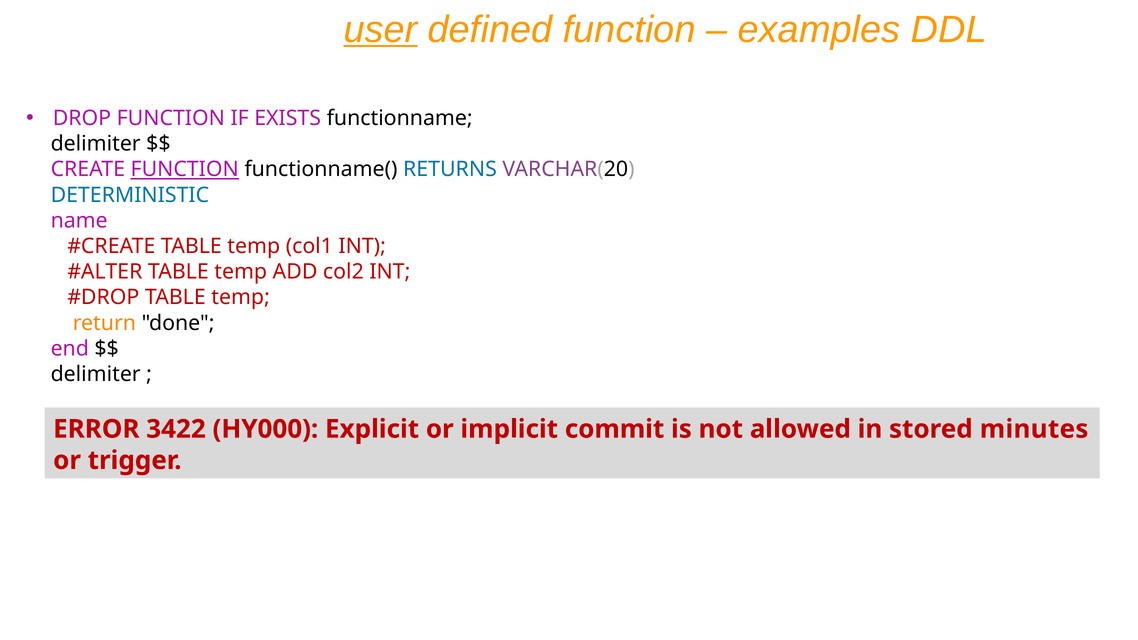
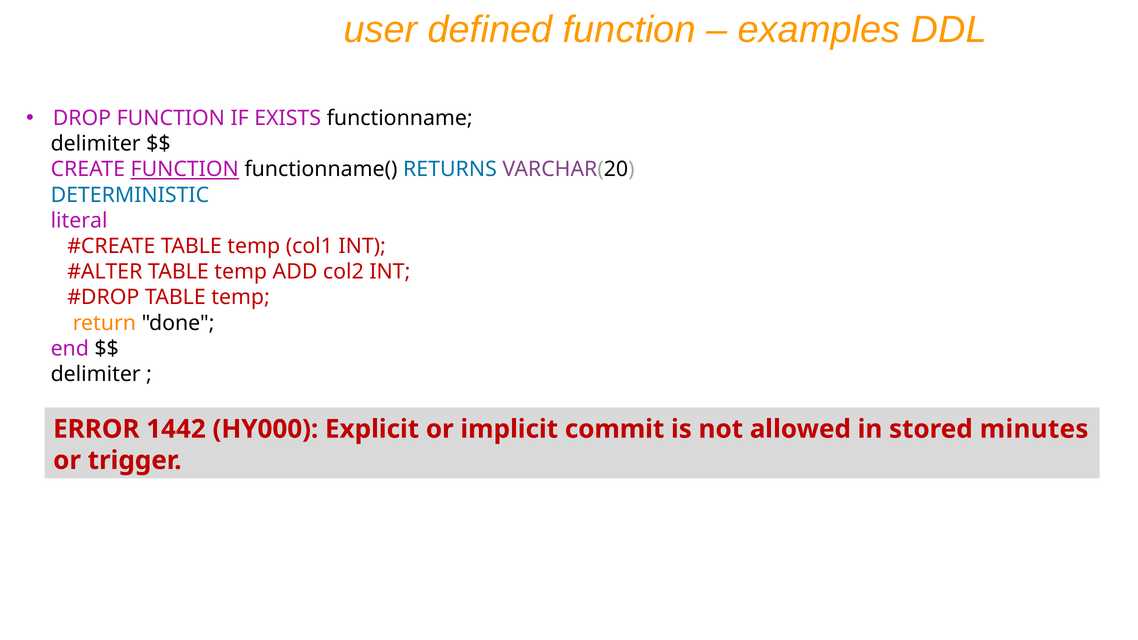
user underline: present -> none
name: name -> literal
3422: 3422 -> 1442
